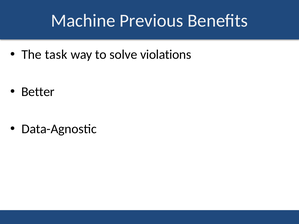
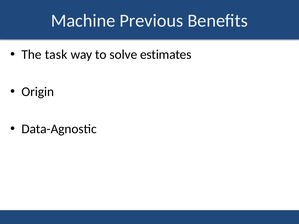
violations: violations -> estimates
Better: Better -> Origin
